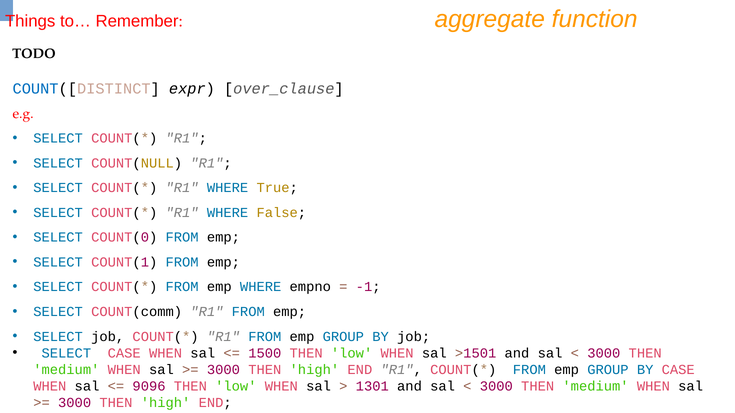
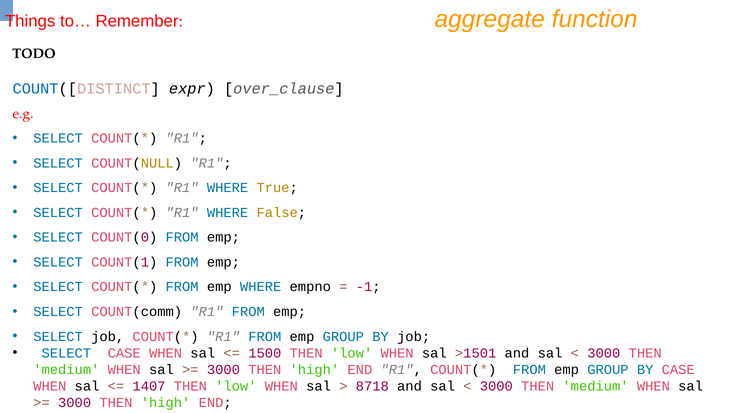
9096: 9096 -> 1407
1301: 1301 -> 8718
